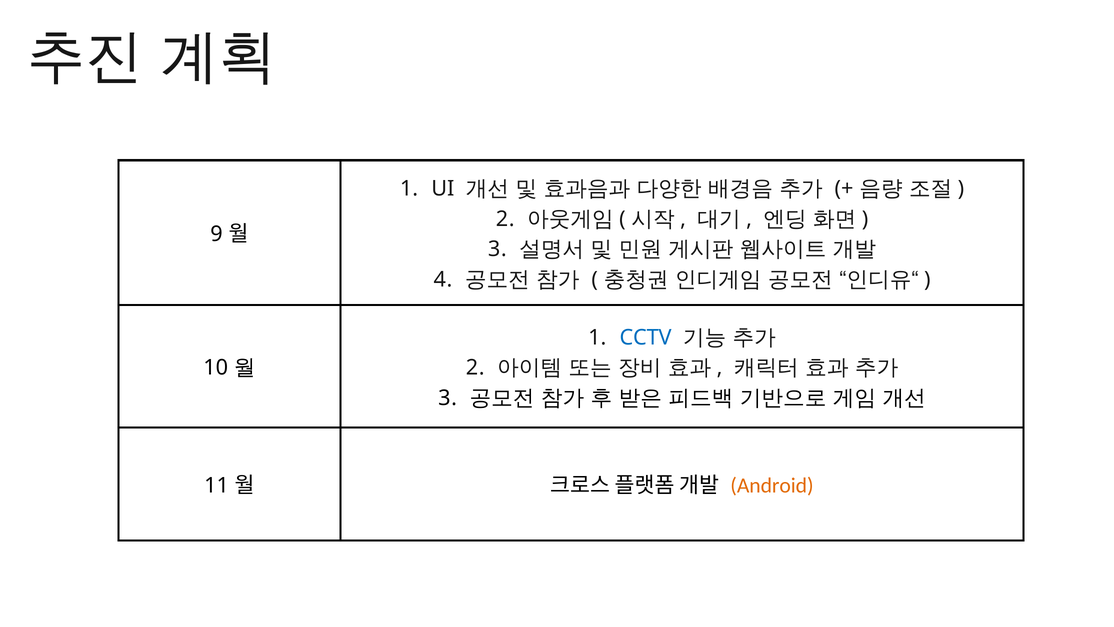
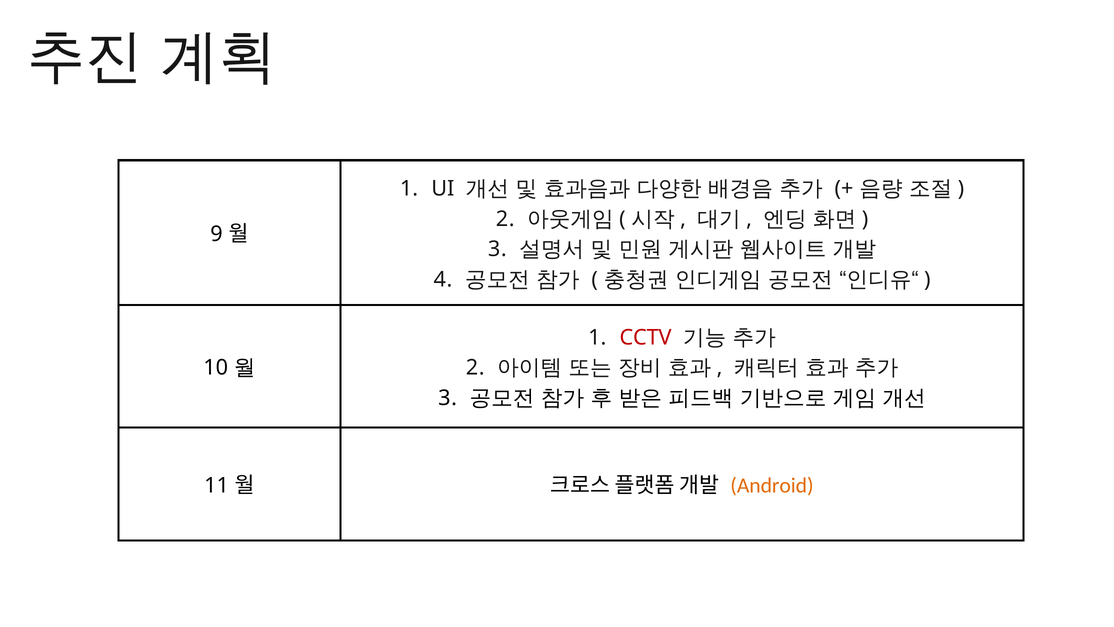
CCTV colour: blue -> red
